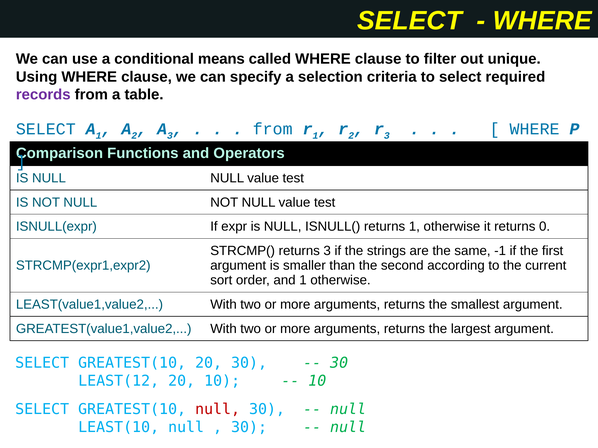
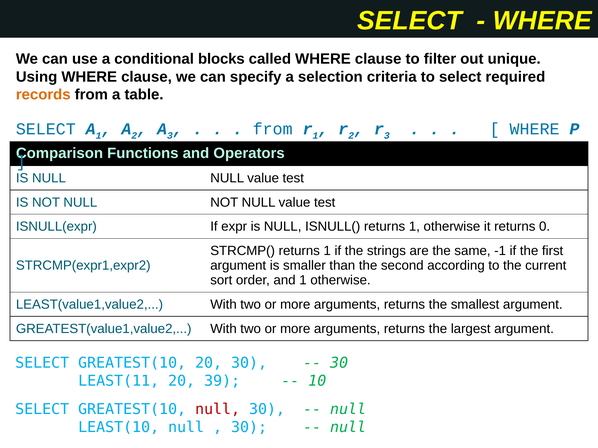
means: means -> blocks
records colour: purple -> orange
STRCMP( returns 3: 3 -> 1
LEAST(12: LEAST(12 -> LEAST(11
20 10: 10 -> 39
